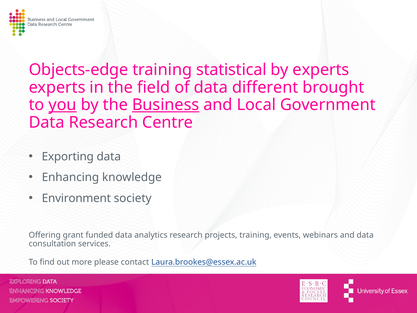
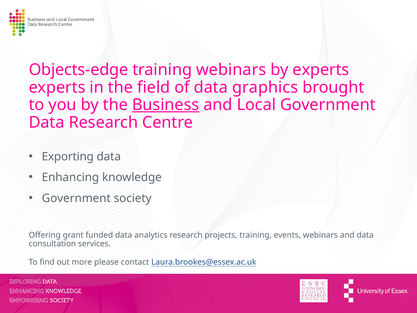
training statistical: statistical -> webinars
different: different -> graphics
you underline: present -> none
Environment at (76, 198): Environment -> Government
